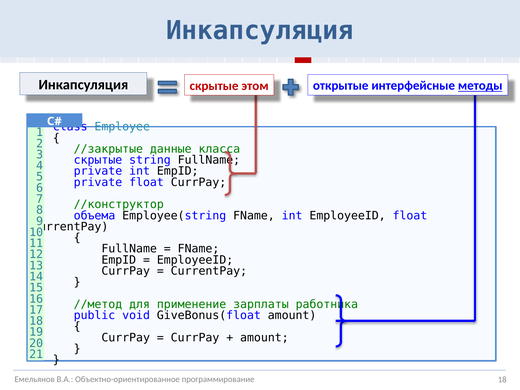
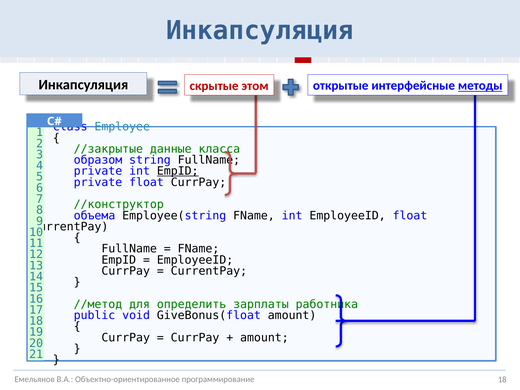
скрытые at (98, 160): скрытые -> образом
EmpID at (178, 171) underline: none -> present
применение: применение -> определить
